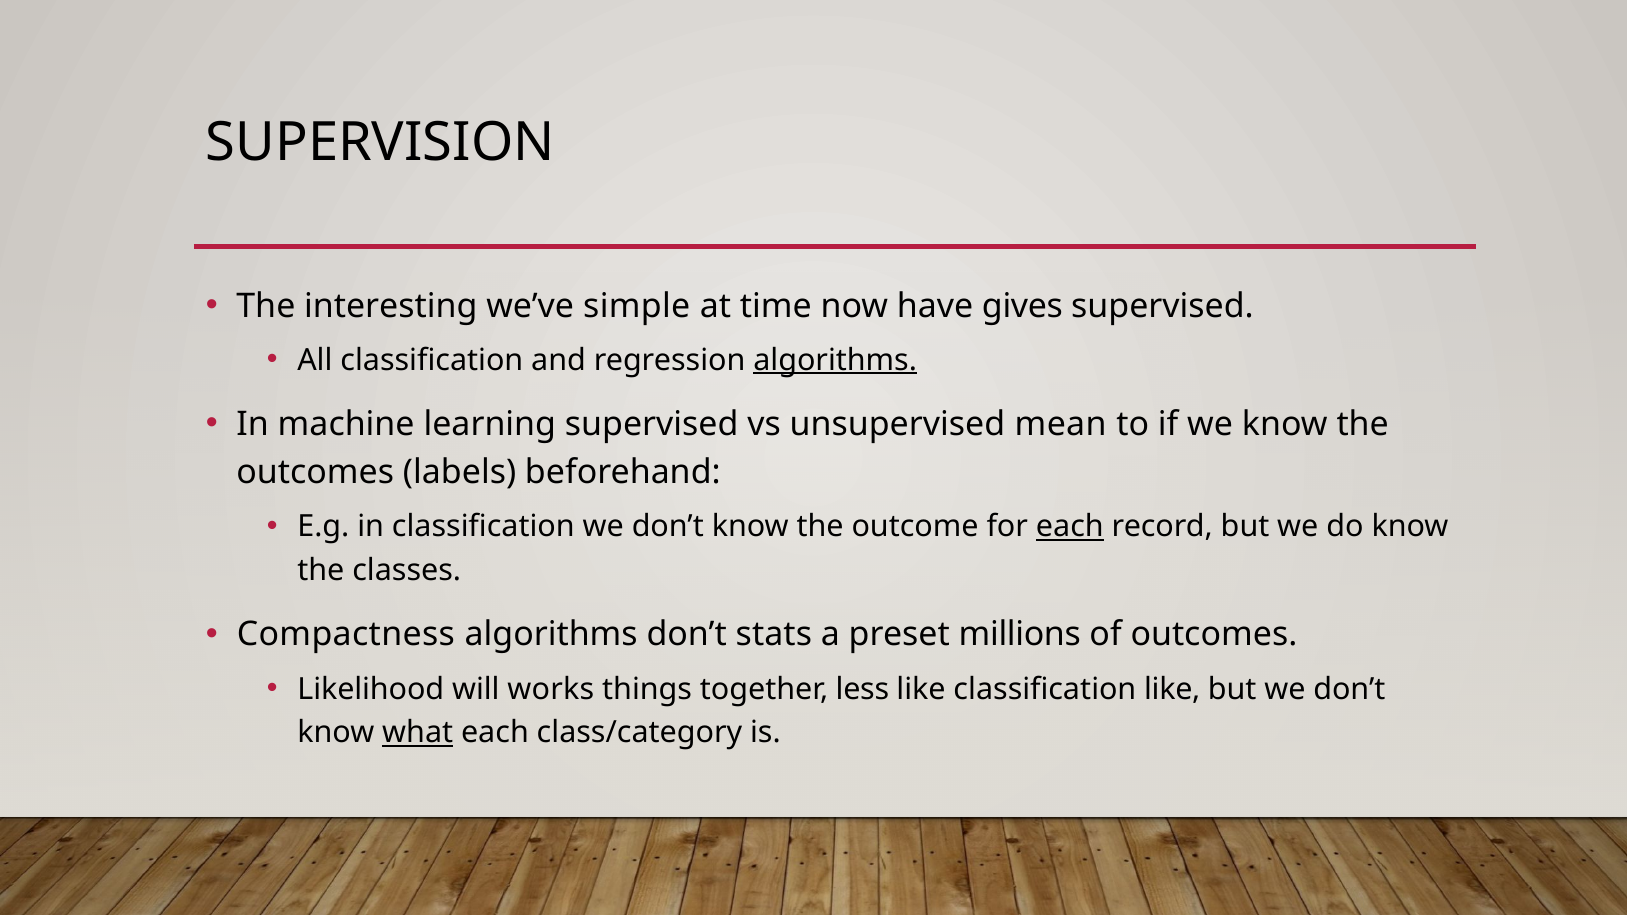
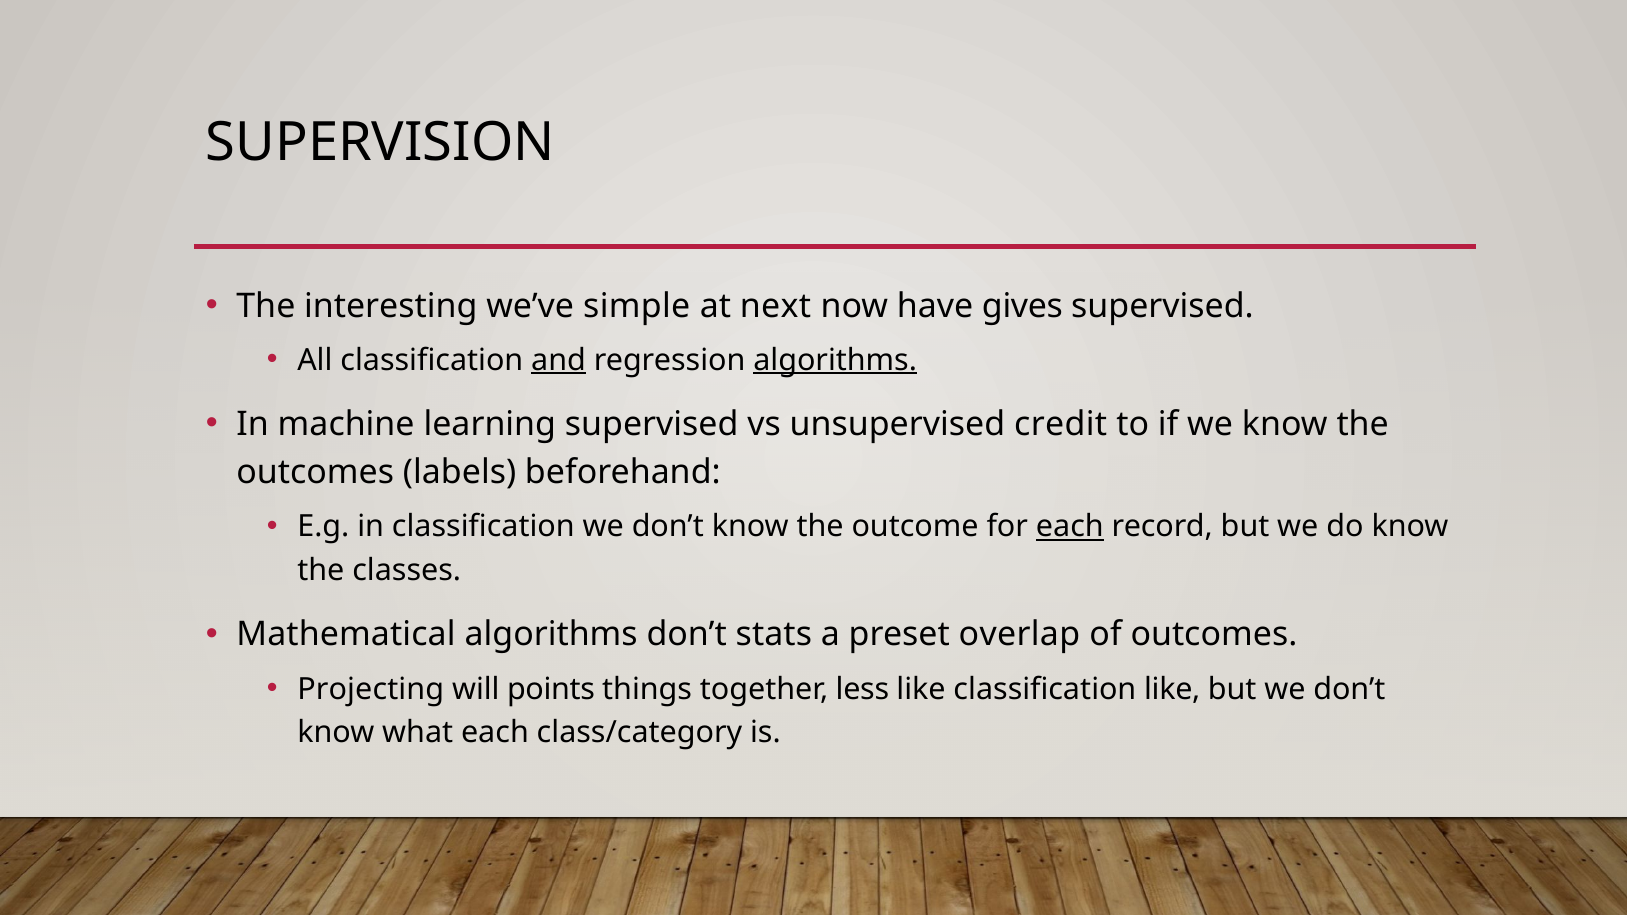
time: time -> next
and underline: none -> present
mean: mean -> credit
Compactness: Compactness -> Mathematical
millions: millions -> overlap
Likelihood: Likelihood -> Projecting
works: works -> points
what underline: present -> none
